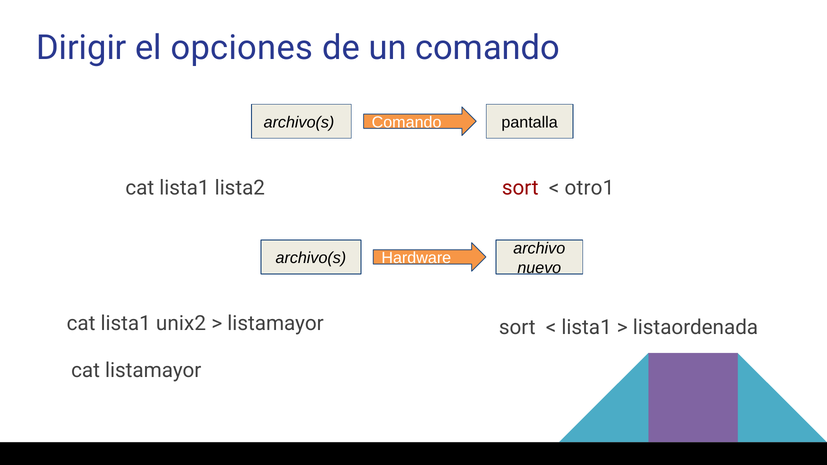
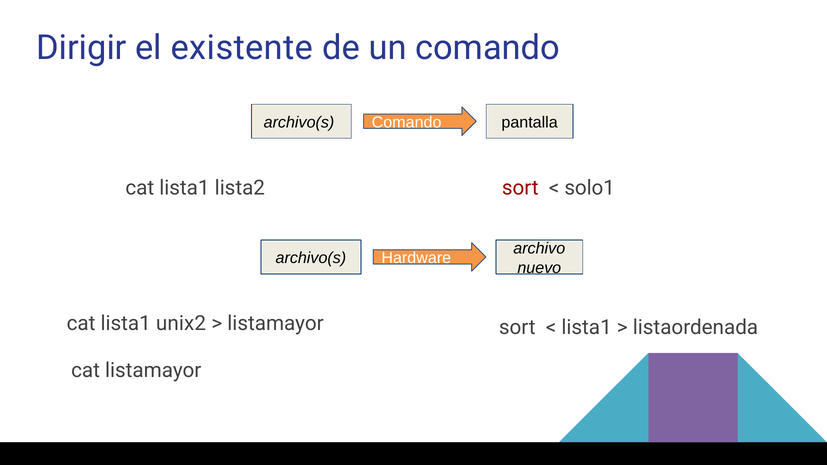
opciones: opciones -> existente
otro1: otro1 -> solo1
